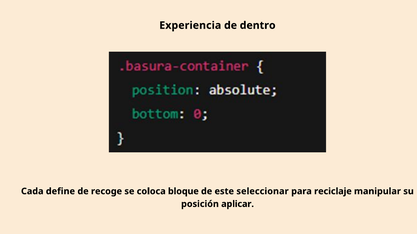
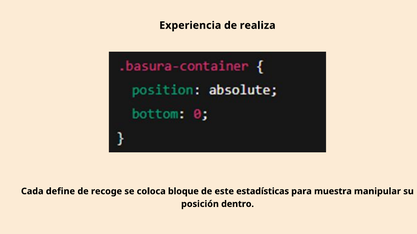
dentro: dentro -> realiza
seleccionar: seleccionar -> estadísticas
reciclaje: reciclaje -> muestra
aplicar: aplicar -> dentro
